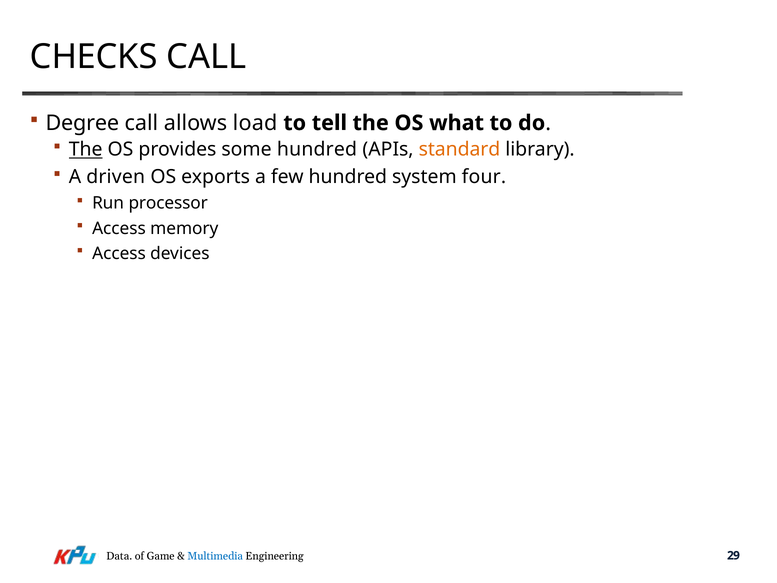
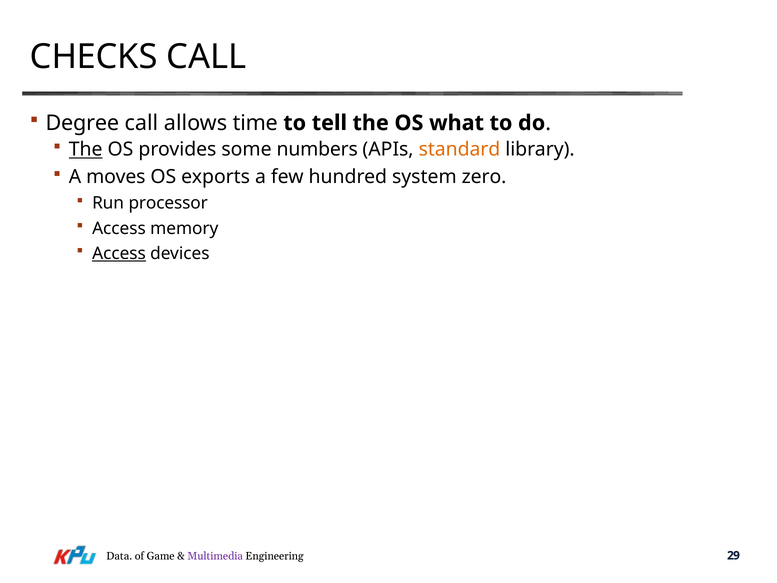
load: load -> time
some hundred: hundred -> numbers
driven: driven -> moves
four: four -> zero
Access at (119, 253) underline: none -> present
Multimedia colour: blue -> purple
